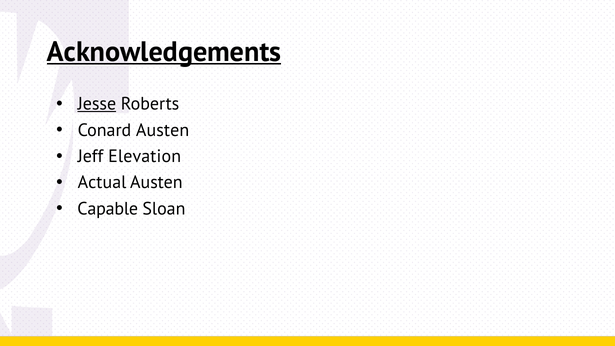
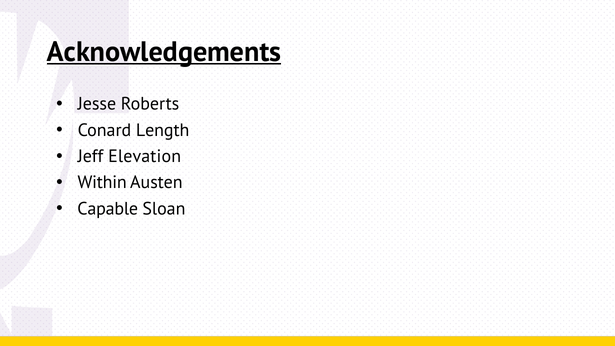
Jesse underline: present -> none
Conard Austen: Austen -> Length
Actual: Actual -> Within
